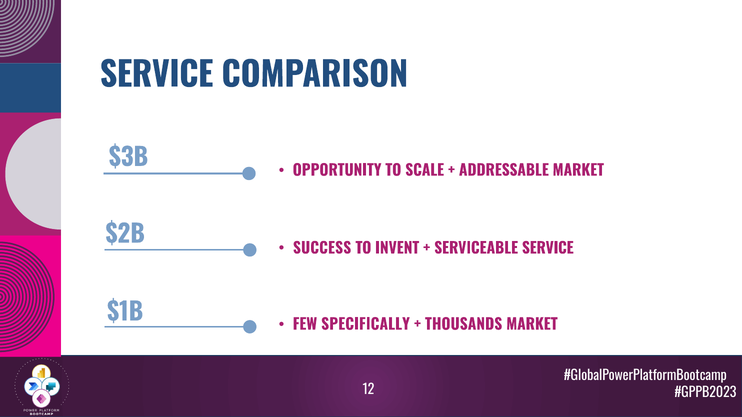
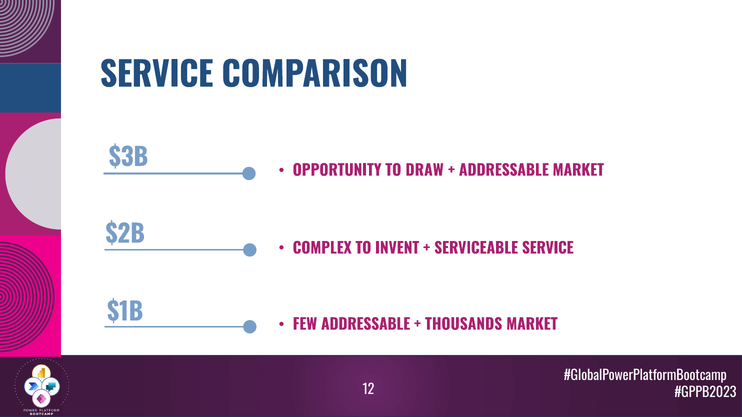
SCALE: SCALE -> DRAW
SUCCESS: SUCCESS -> COMPLEX
FEW SPECIFICALLY: SPECIFICALLY -> ADDRESSABLE
